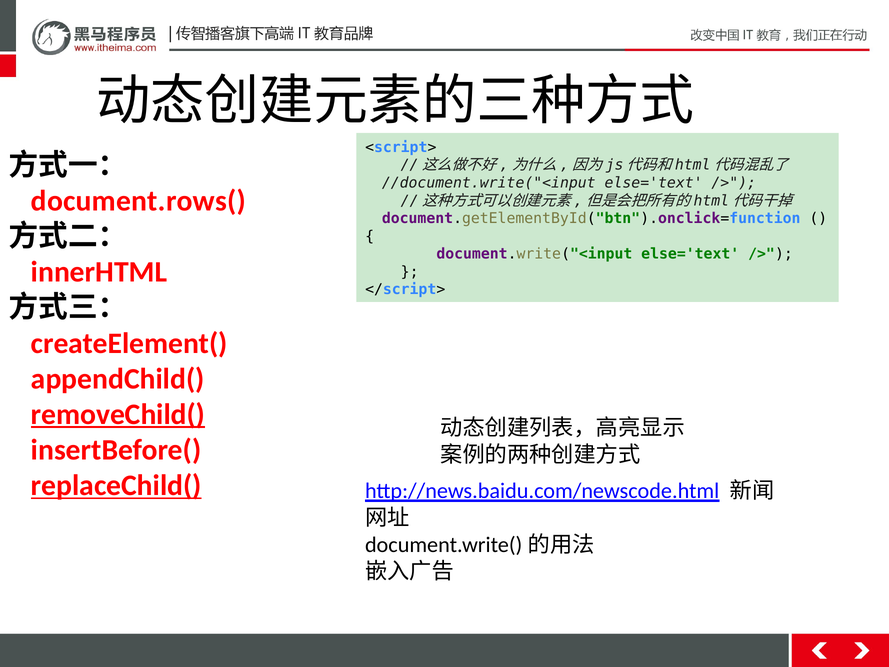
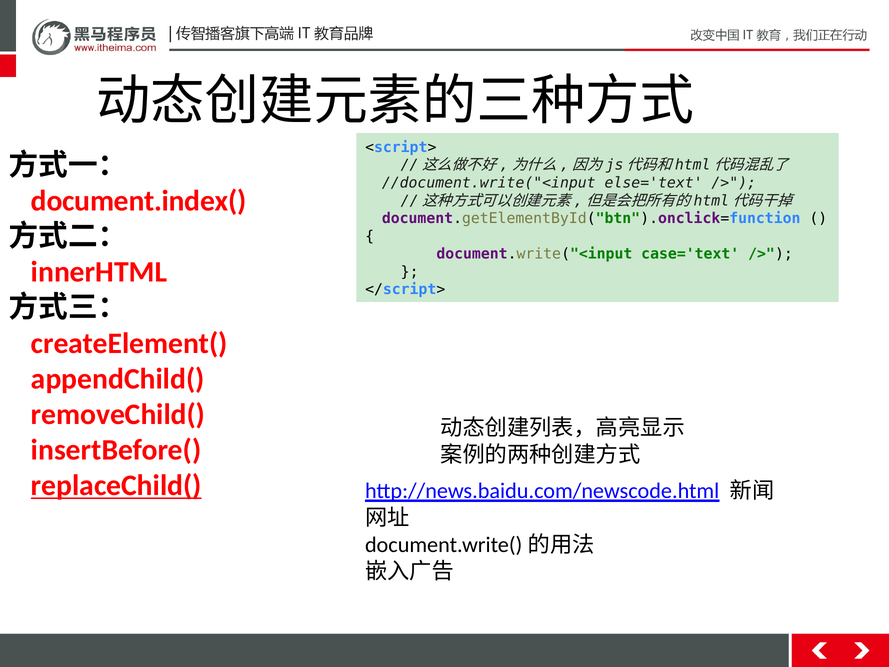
document.rows(: document.rows( -> document.index(
document.write("<input else='text: else='text -> case='text
removeChild( underline: present -> none
